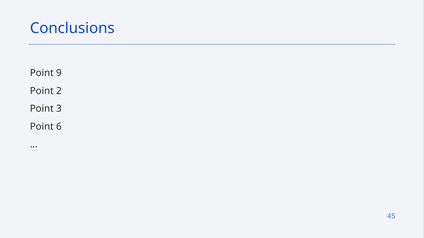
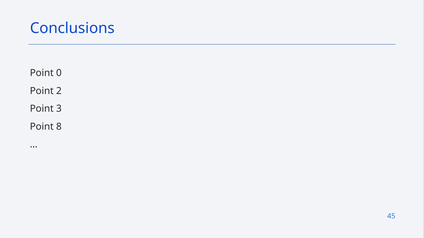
9: 9 -> 0
6: 6 -> 8
